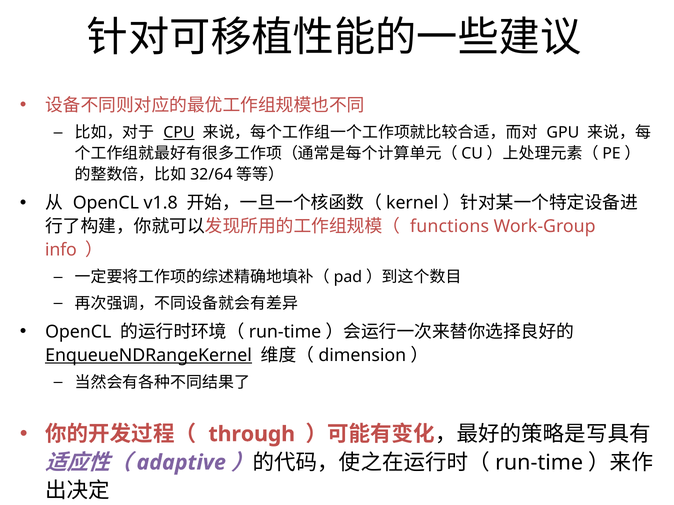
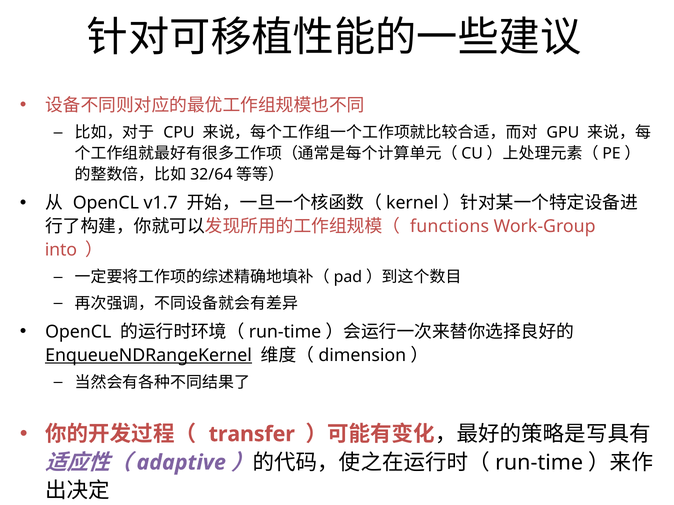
CPU underline: present -> none
v1.8: v1.8 -> v1.7
info: info -> into
through: through -> transfer
